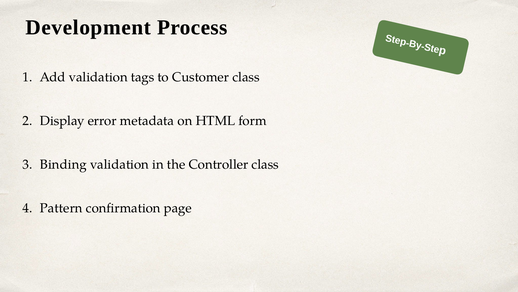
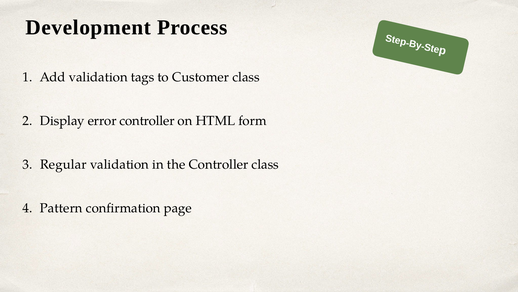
error metadata: metadata -> controller
Binding: Binding -> Regular
